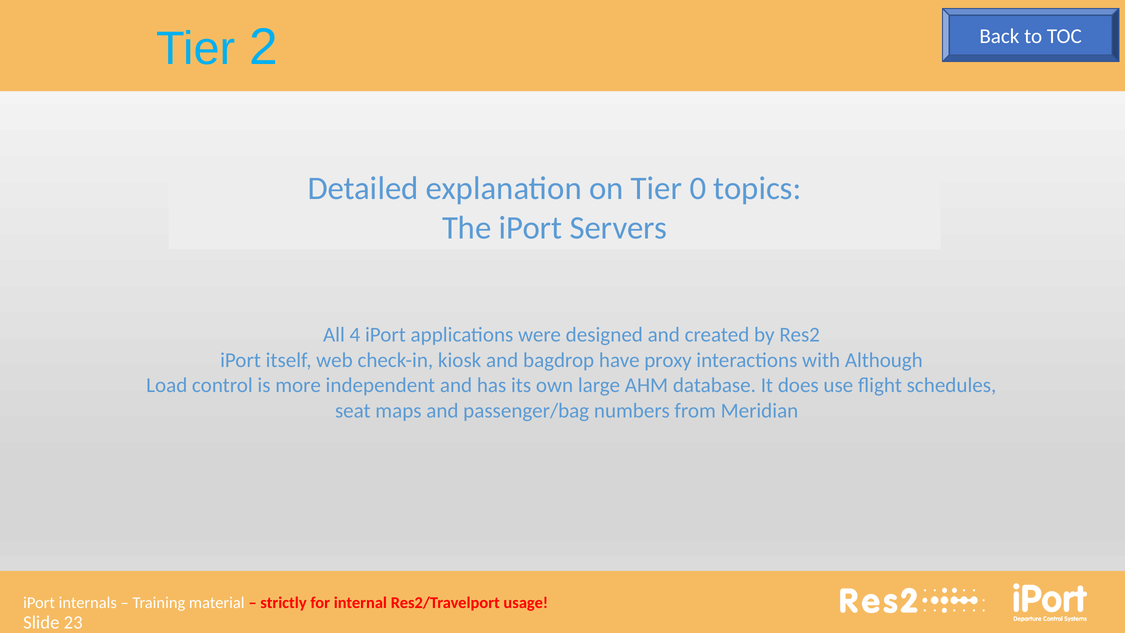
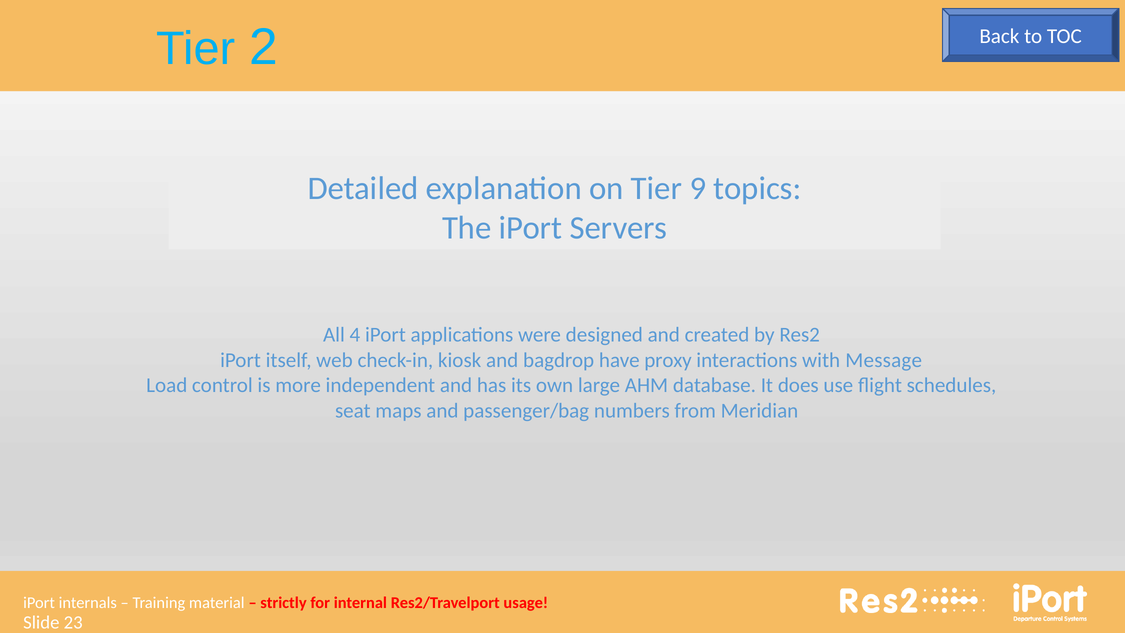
0: 0 -> 9
Although: Although -> Message
